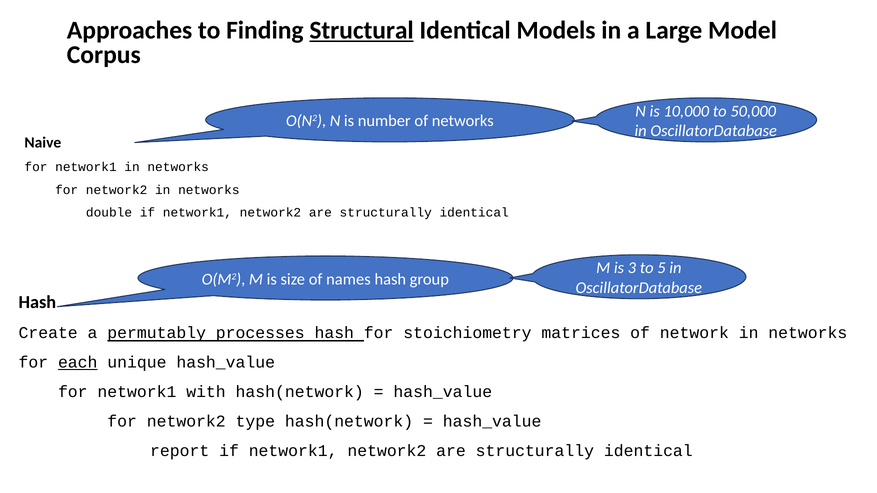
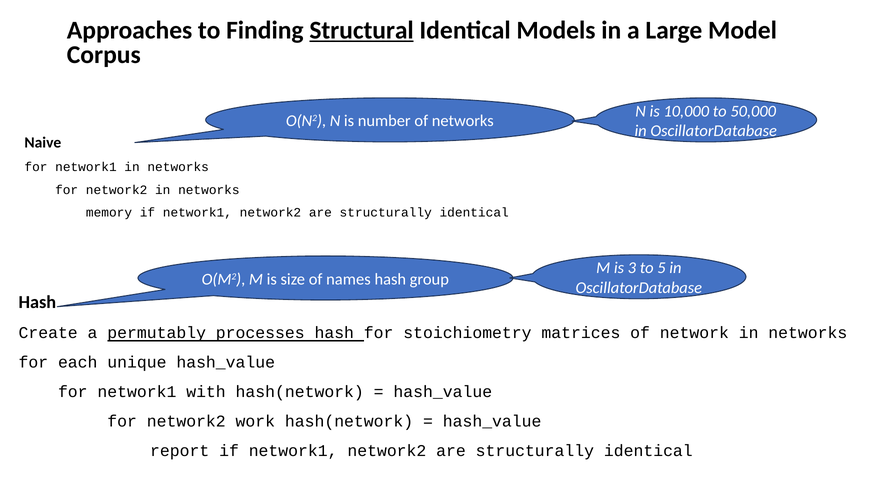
double: double -> memory
each underline: present -> none
type: type -> work
